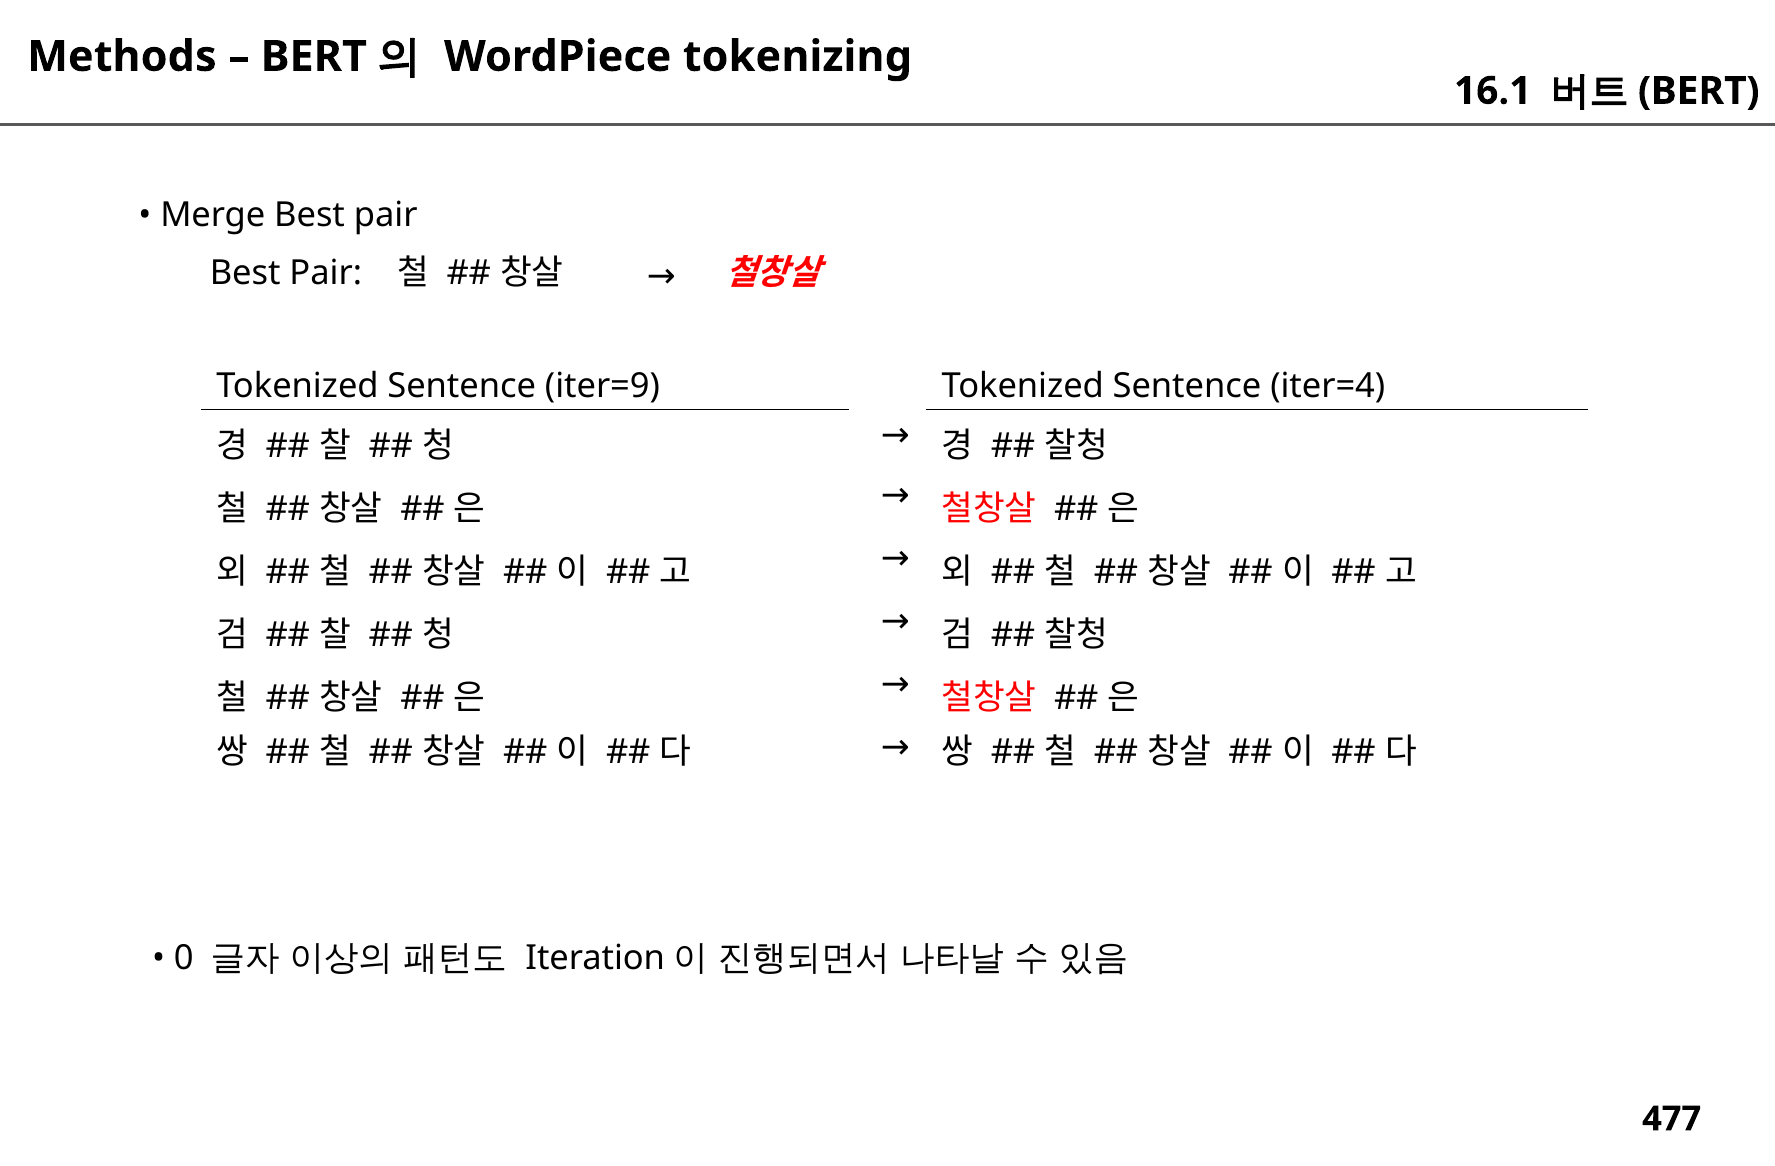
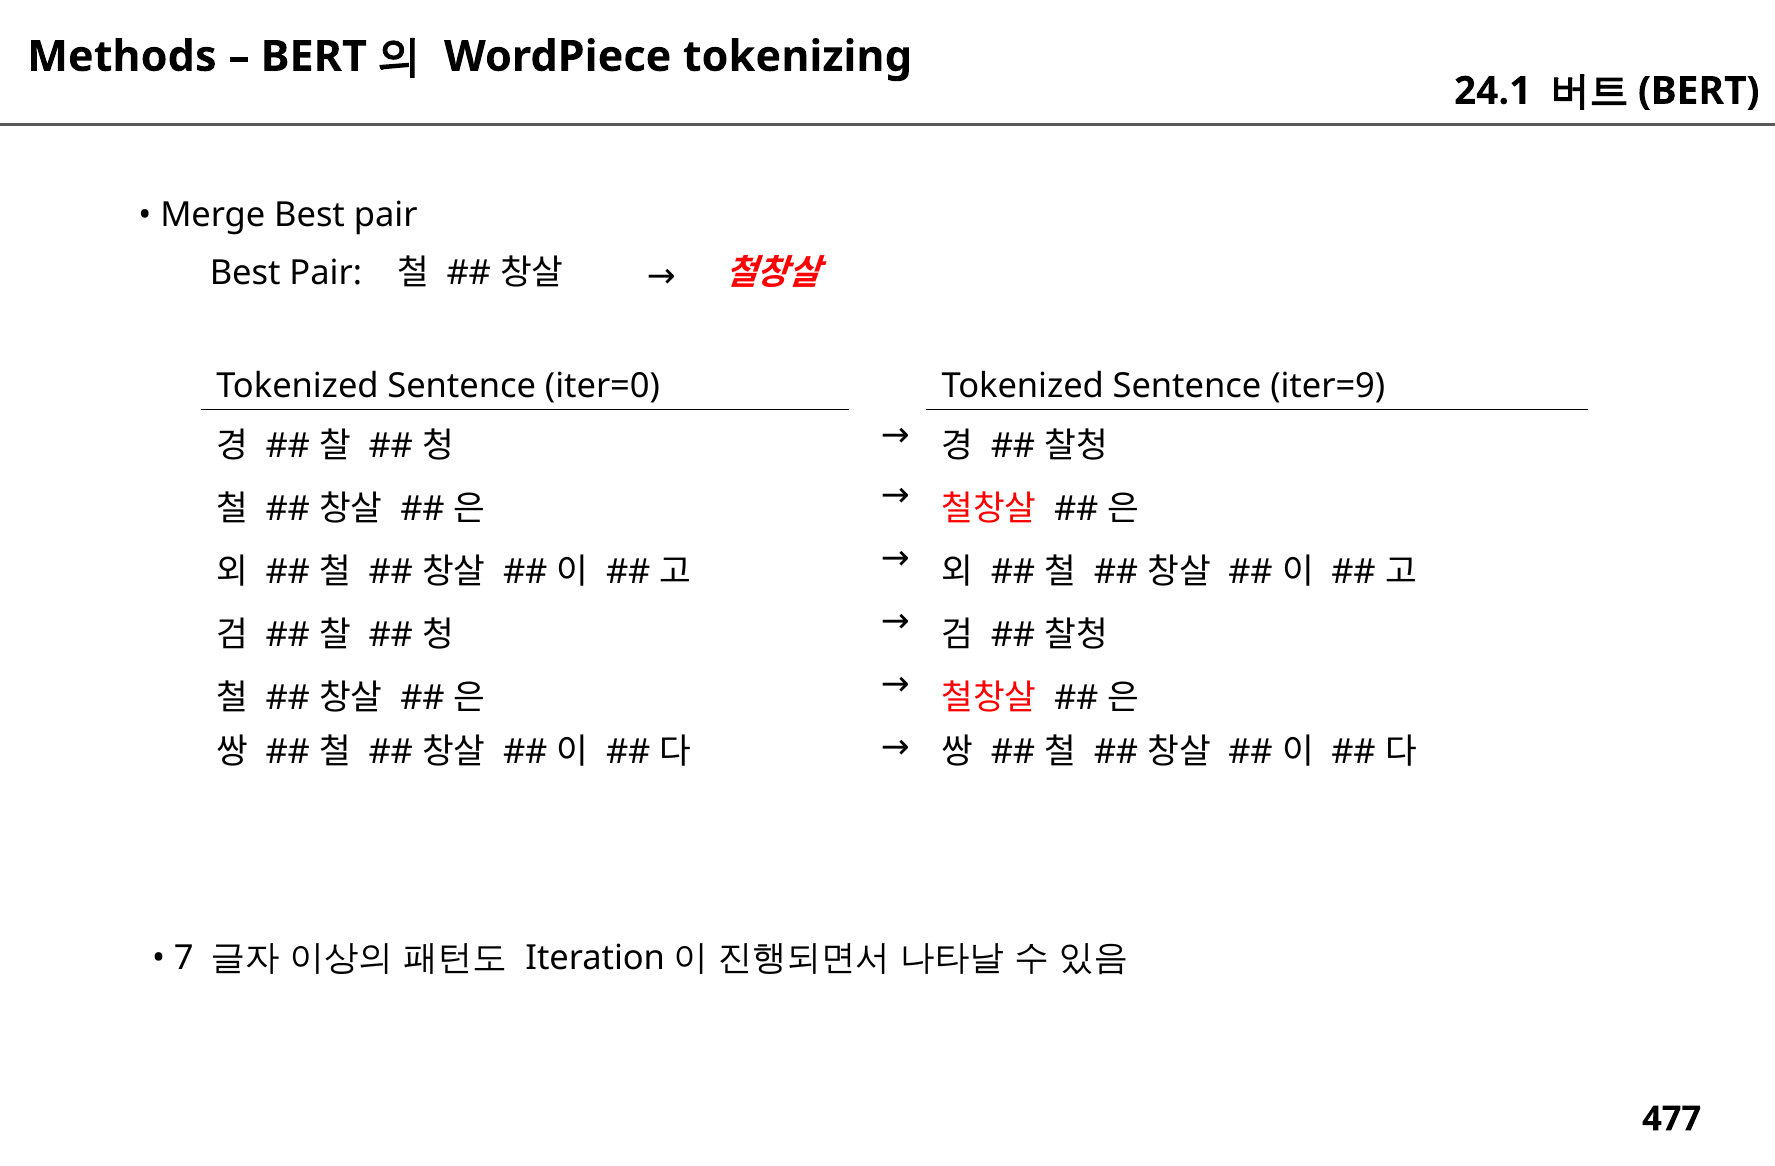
16.1: 16.1 -> 24.1
iter=9: iter=9 -> iter=0
iter=4: iter=4 -> iter=9
0: 0 -> 7
